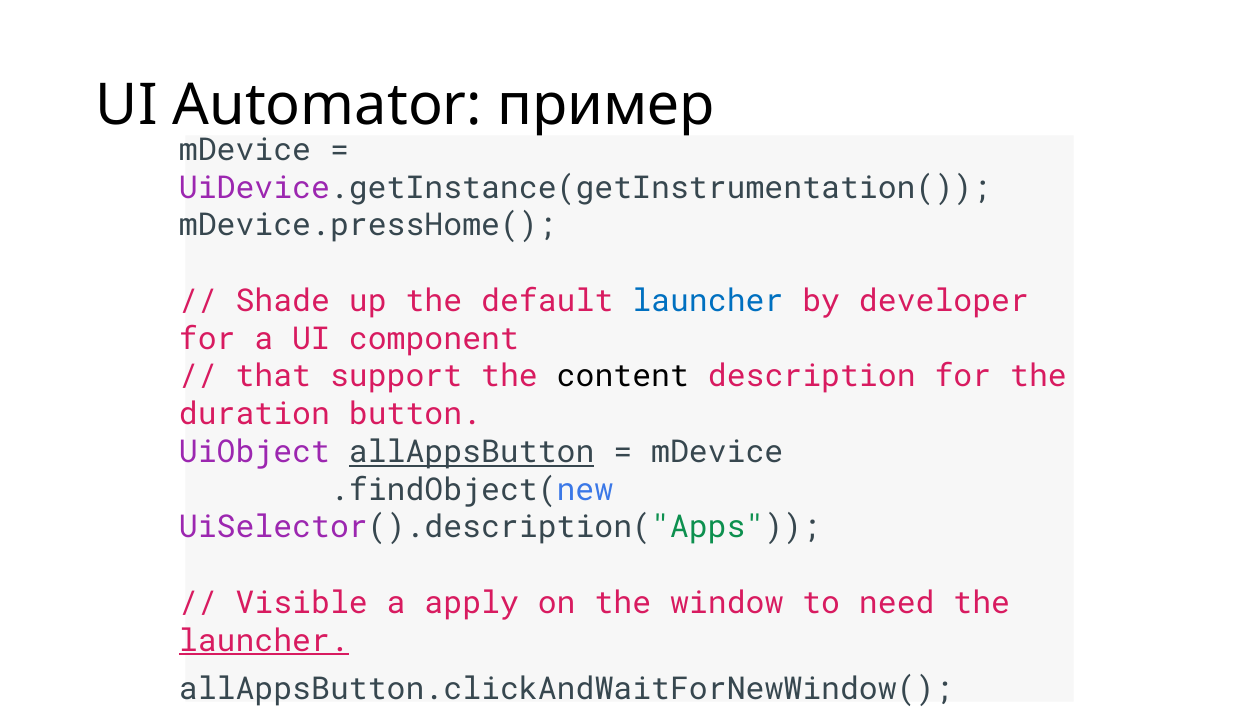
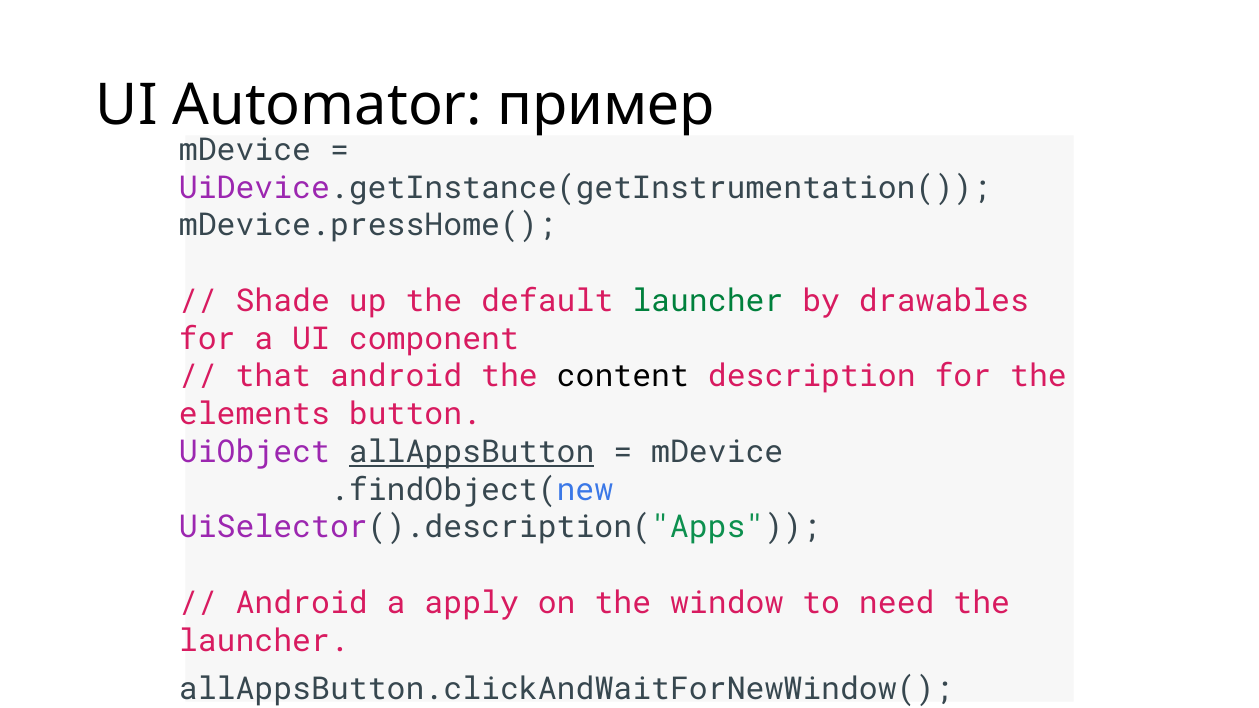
launcher at (708, 301) colour: blue -> green
developer: developer -> drawables
that support: support -> android
duration: duration -> elements
Visible at (302, 603): Visible -> Android
launcher at (264, 641) underline: present -> none
